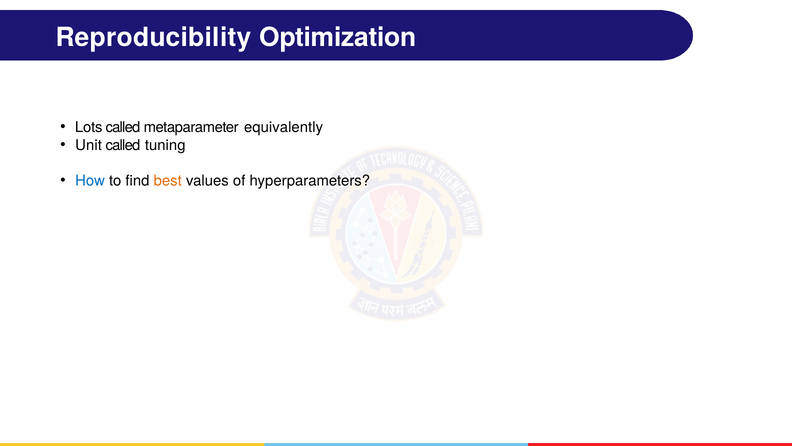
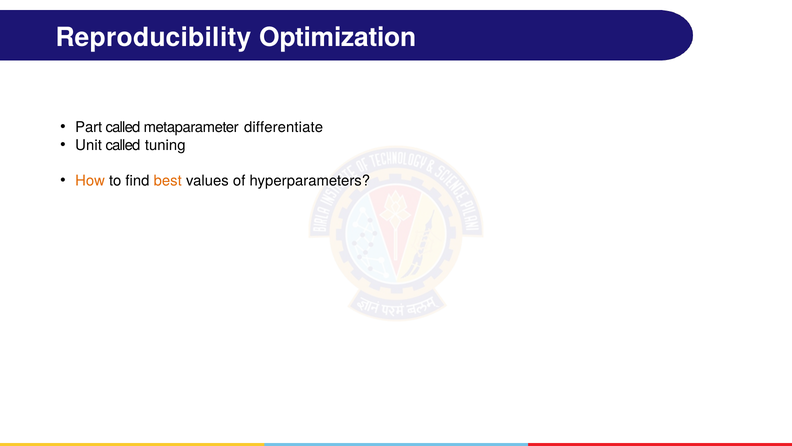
Lots: Lots -> Part
equivalently: equivalently -> differentiate
How colour: blue -> orange
